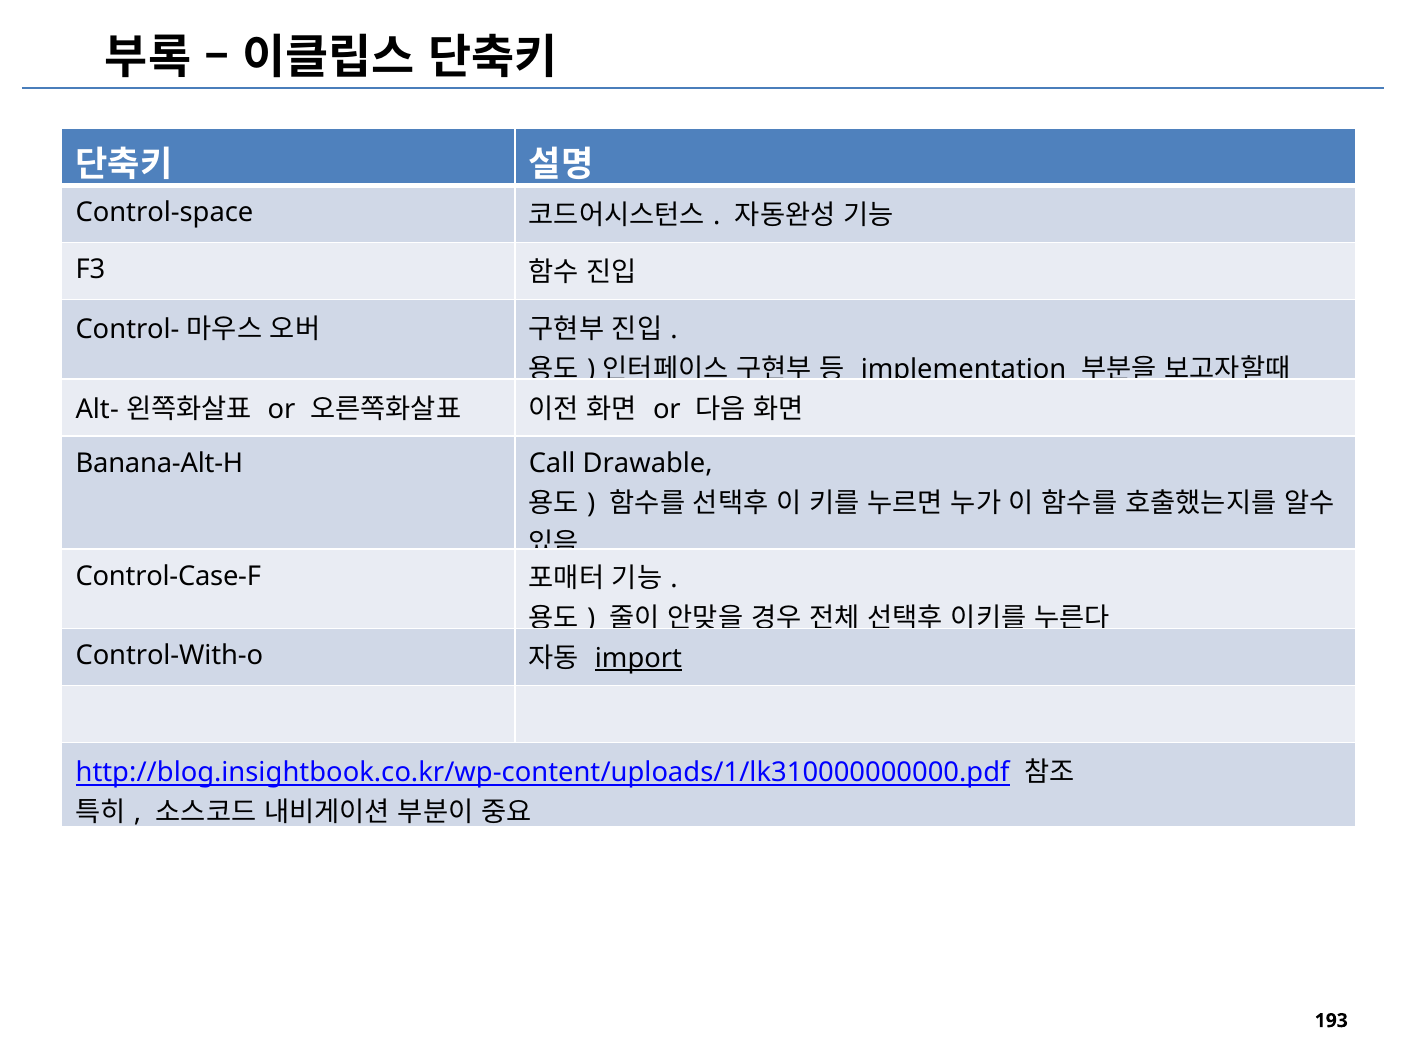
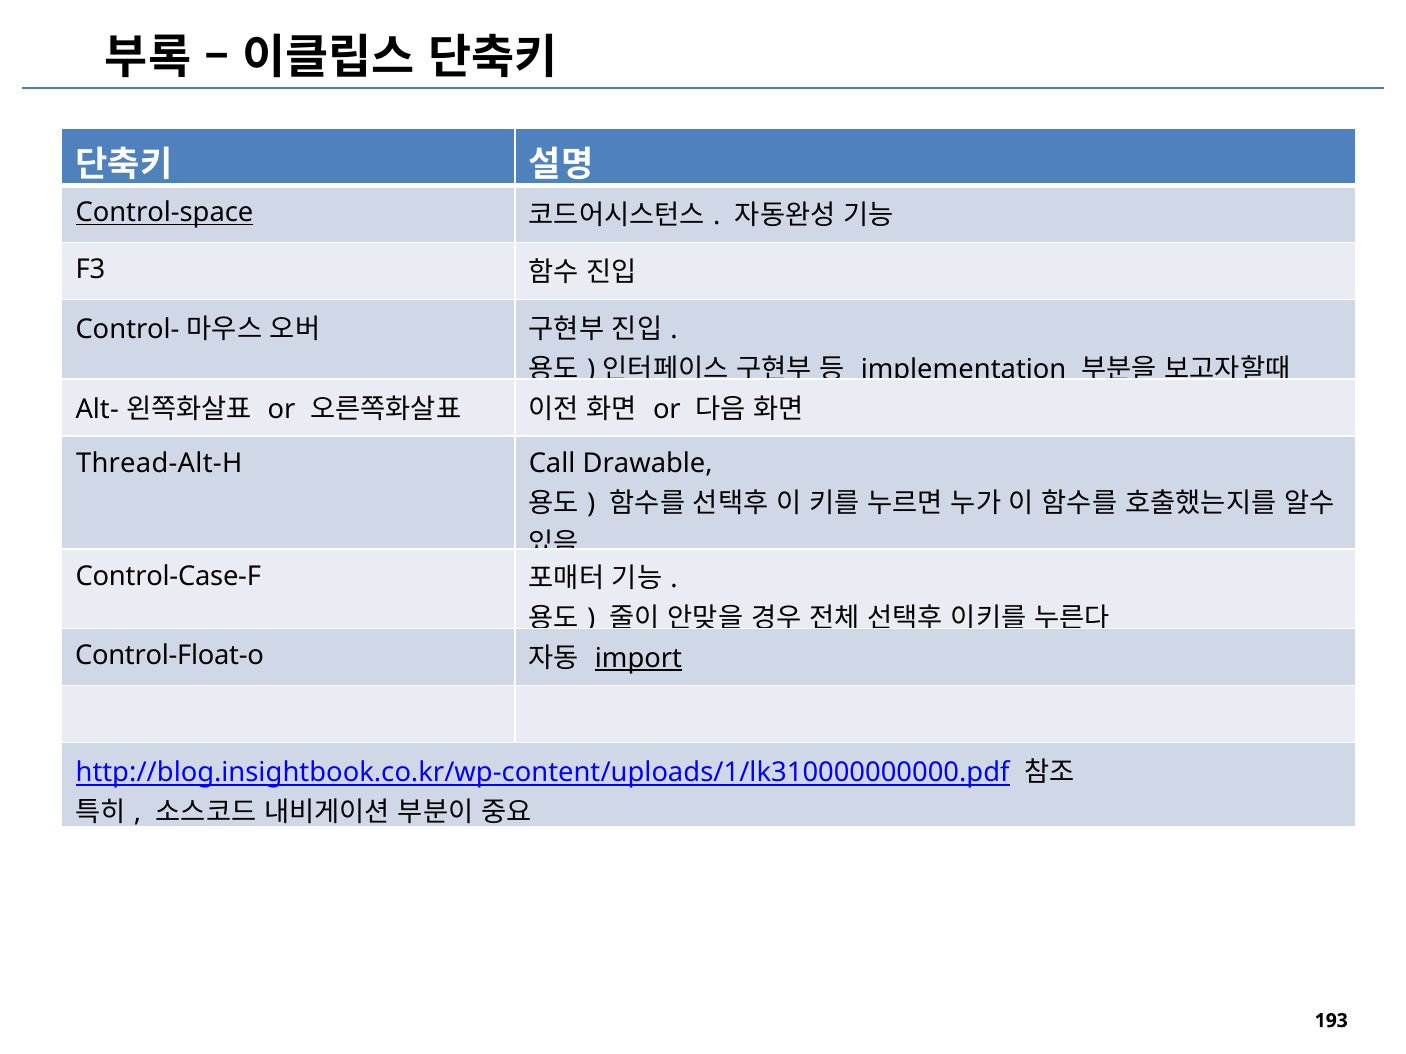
Control-space underline: none -> present
Banana-Alt-H: Banana-Alt-H -> Thread-Alt-H
Control-With-o: Control-With-o -> Control-Float-o
